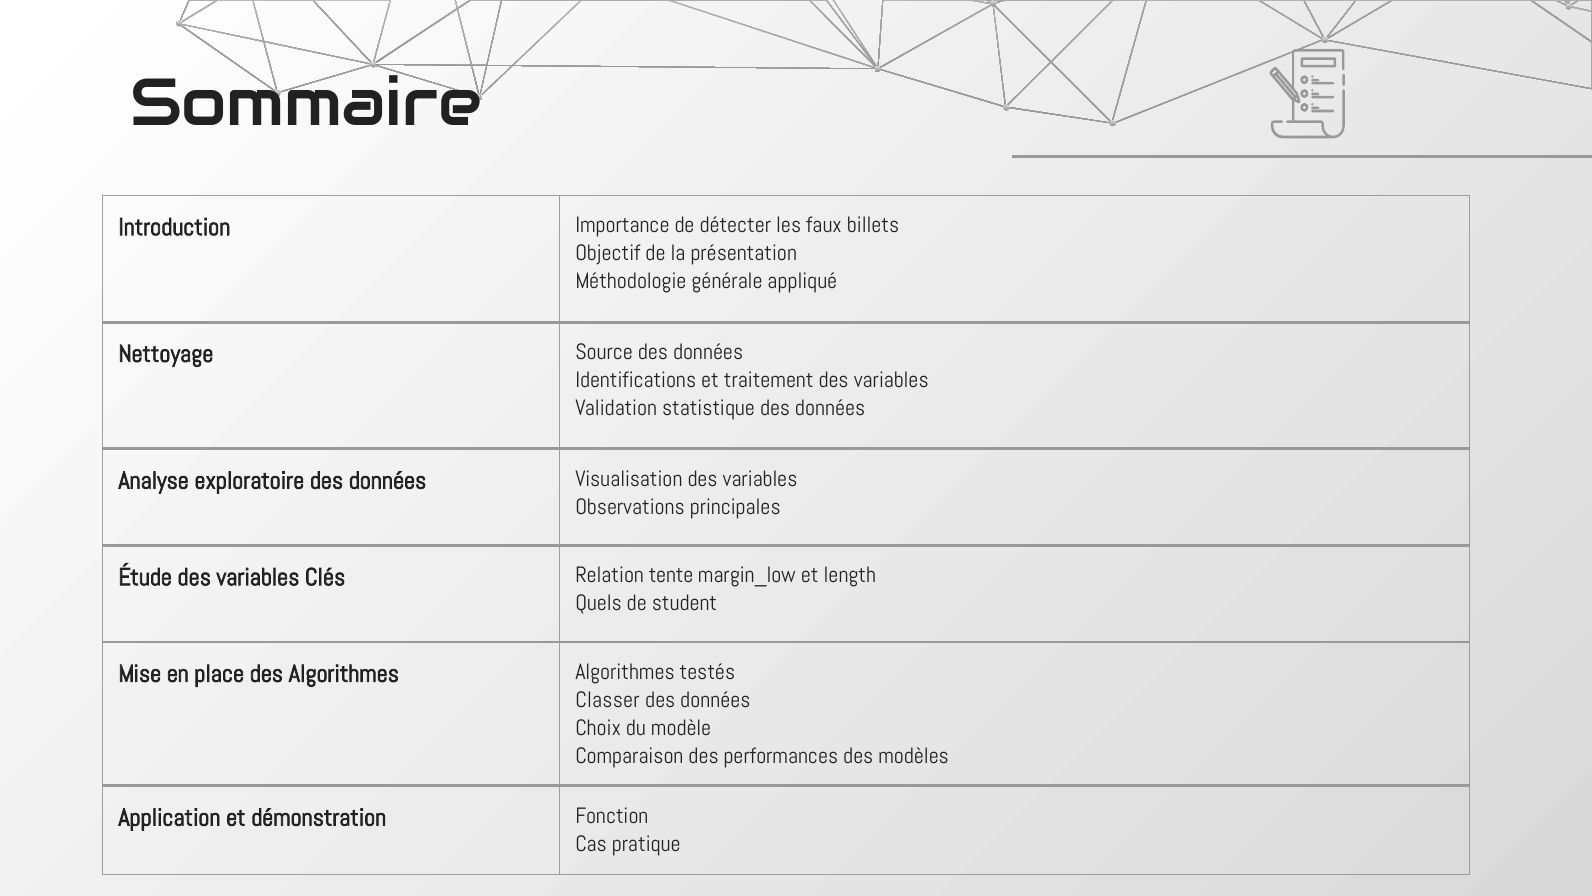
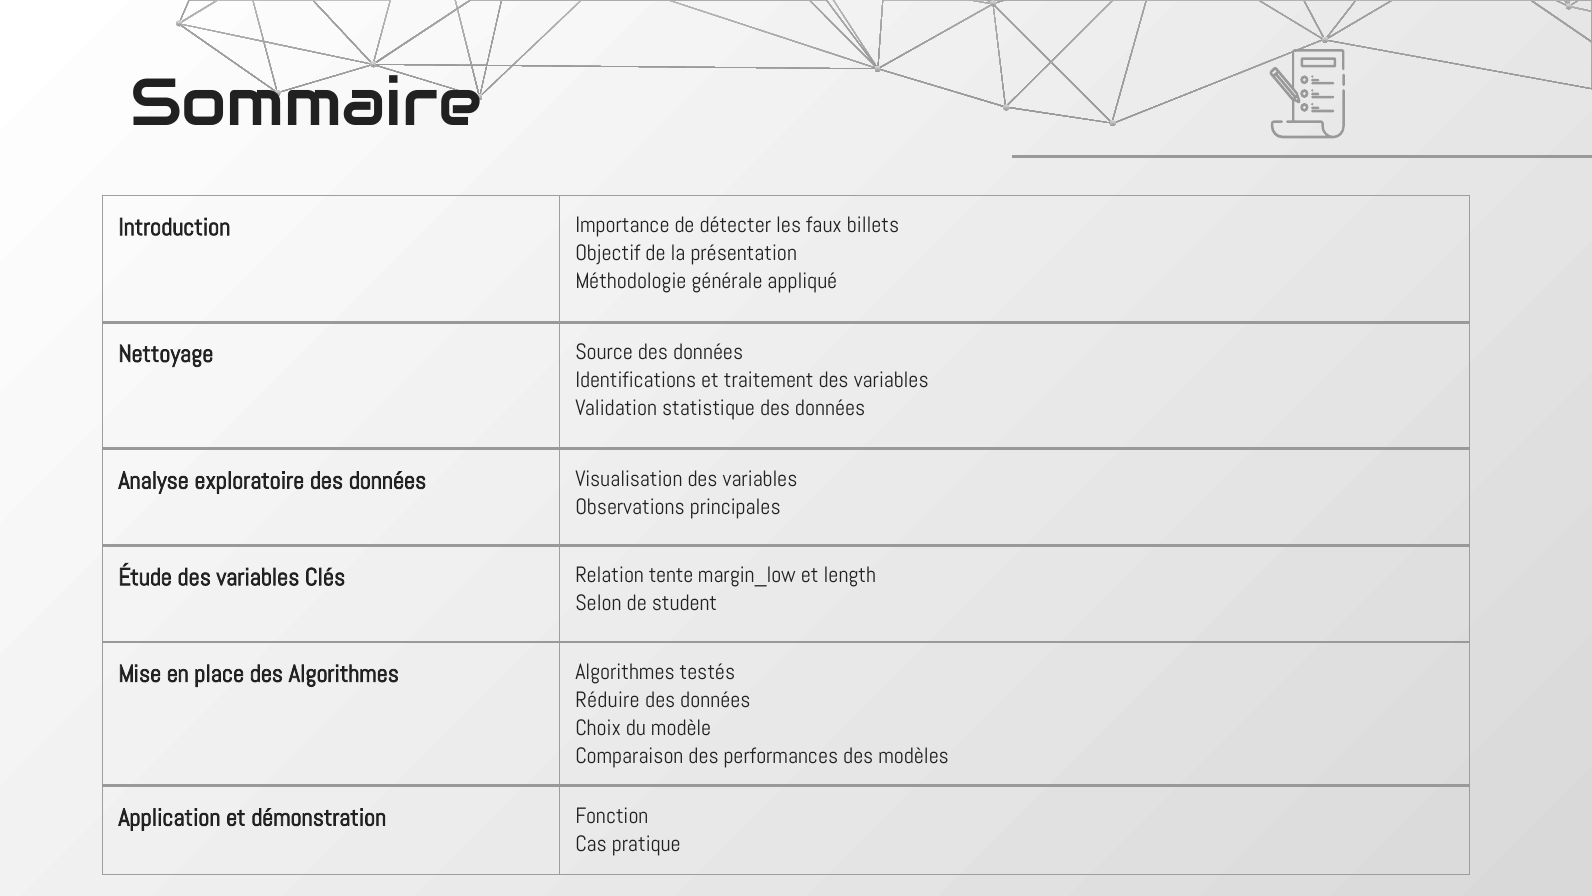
Quels: Quels -> Selon
Classer: Classer -> Réduire
